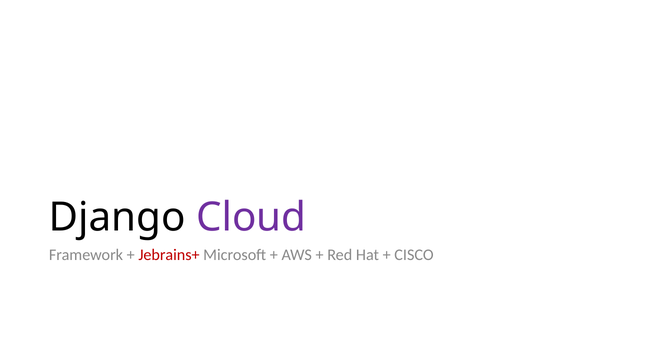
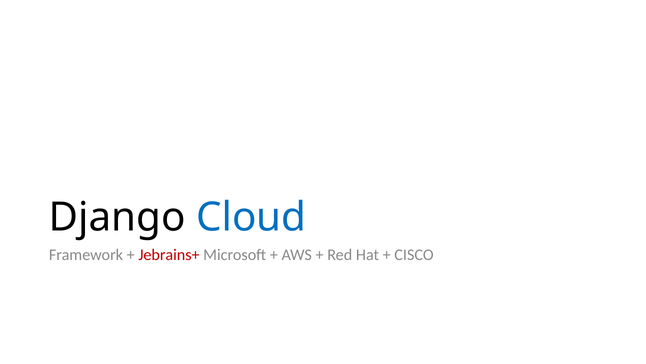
Cloud colour: purple -> blue
